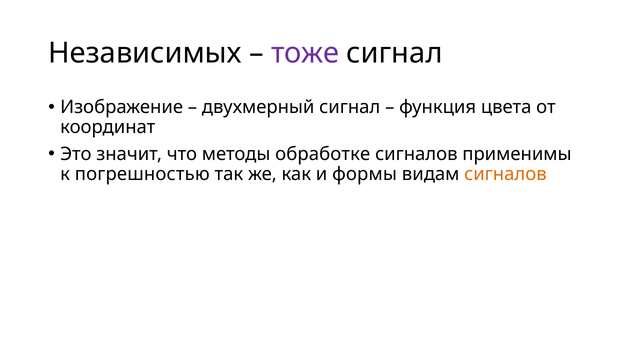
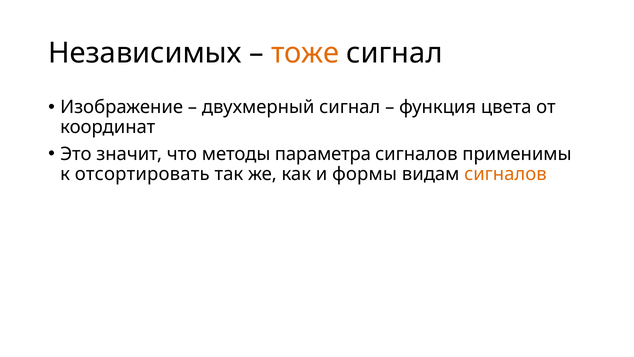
тоже colour: purple -> orange
обработке: обработке -> параметра
погрешностью: погрешностью -> отсортировать
